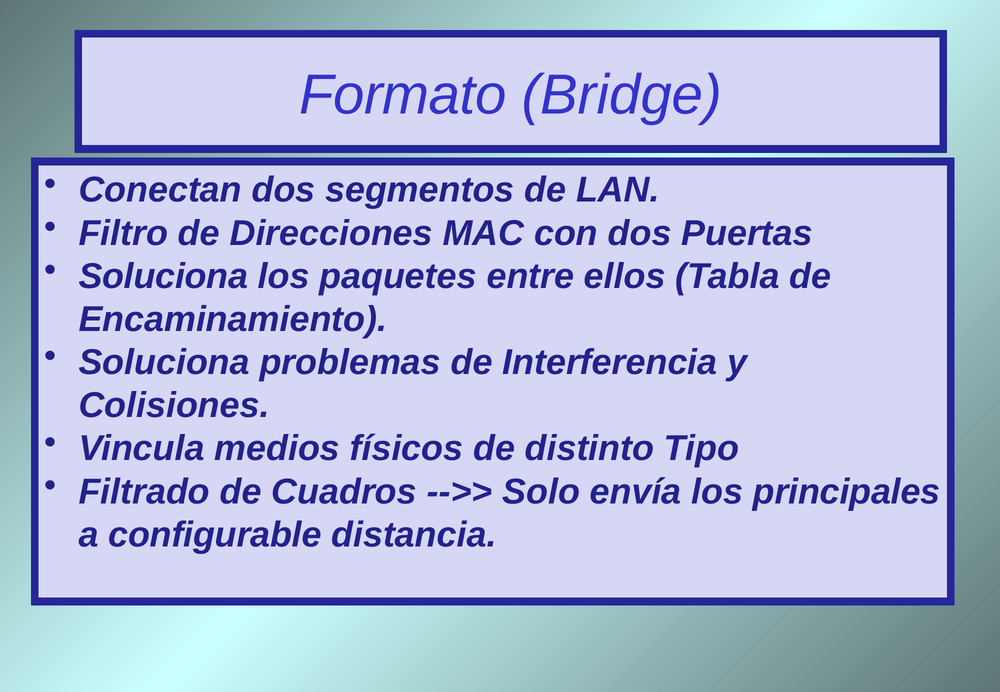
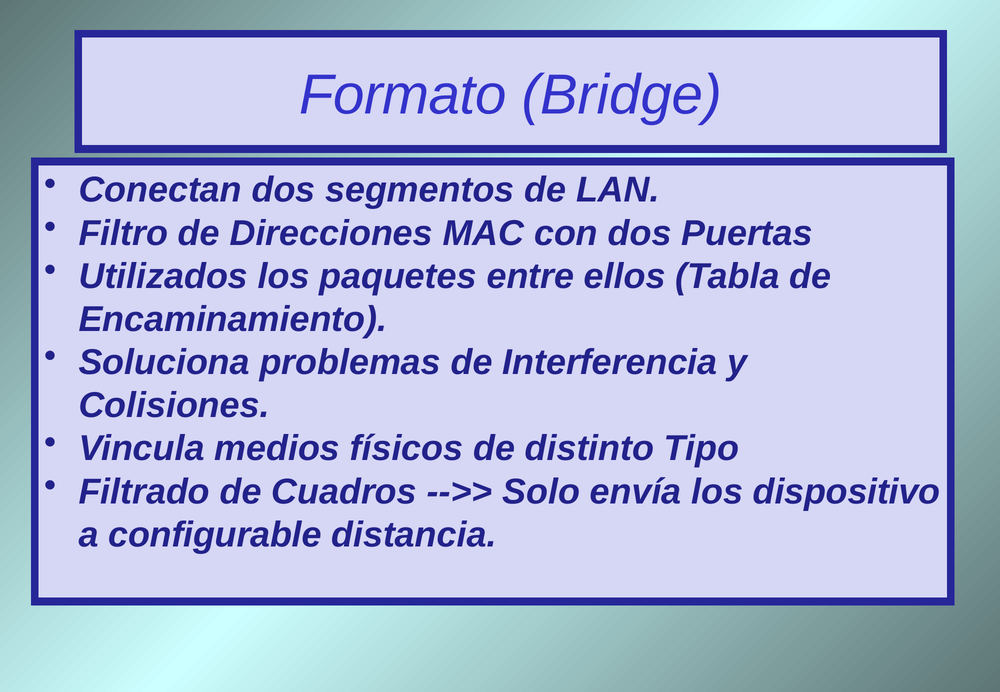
Soluciona at (163, 276): Soluciona -> Utilizados
principales: principales -> dispositivo
